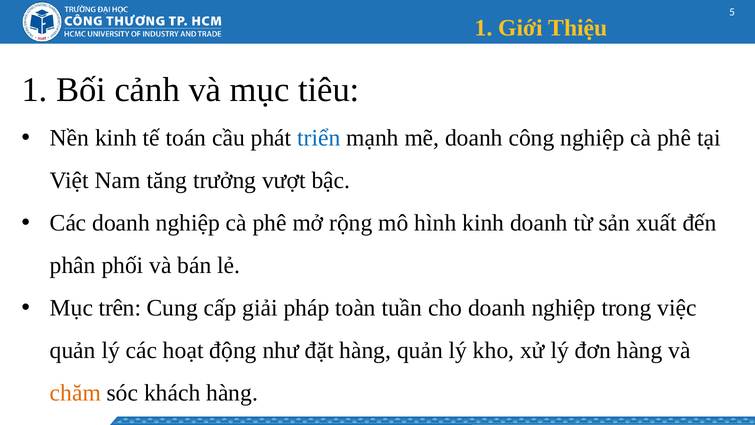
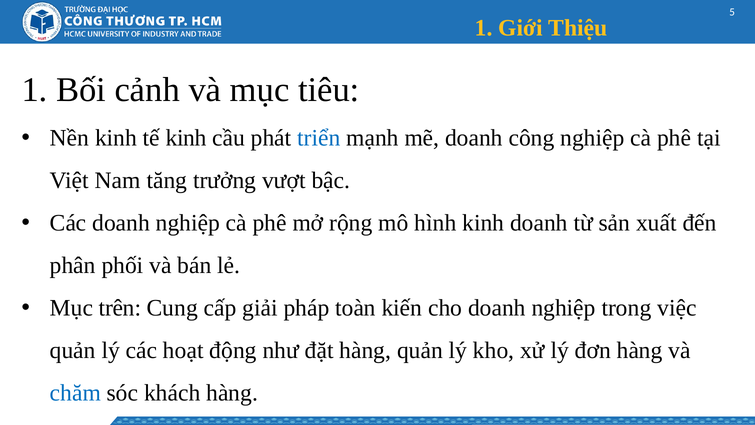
tế toán: toán -> kinh
tuần: tuần -> kiến
chăm colour: orange -> blue
